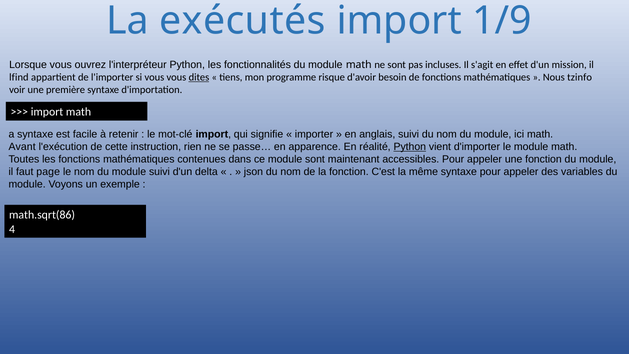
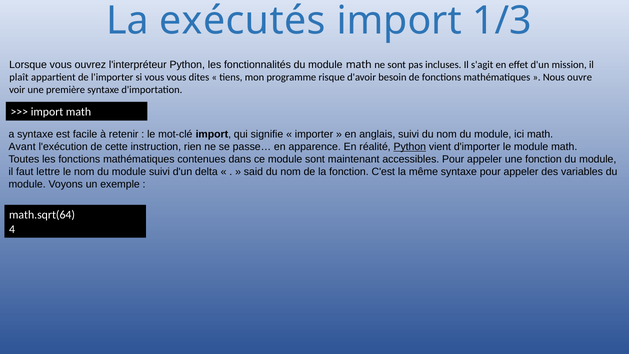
1/9: 1/9 -> 1/3
lfind: lfind -> plaît
dites underline: present -> none
tzinfo: tzinfo -> ouvre
page: page -> lettre
json: json -> said
math.sqrt(86: math.sqrt(86 -> math.sqrt(64
